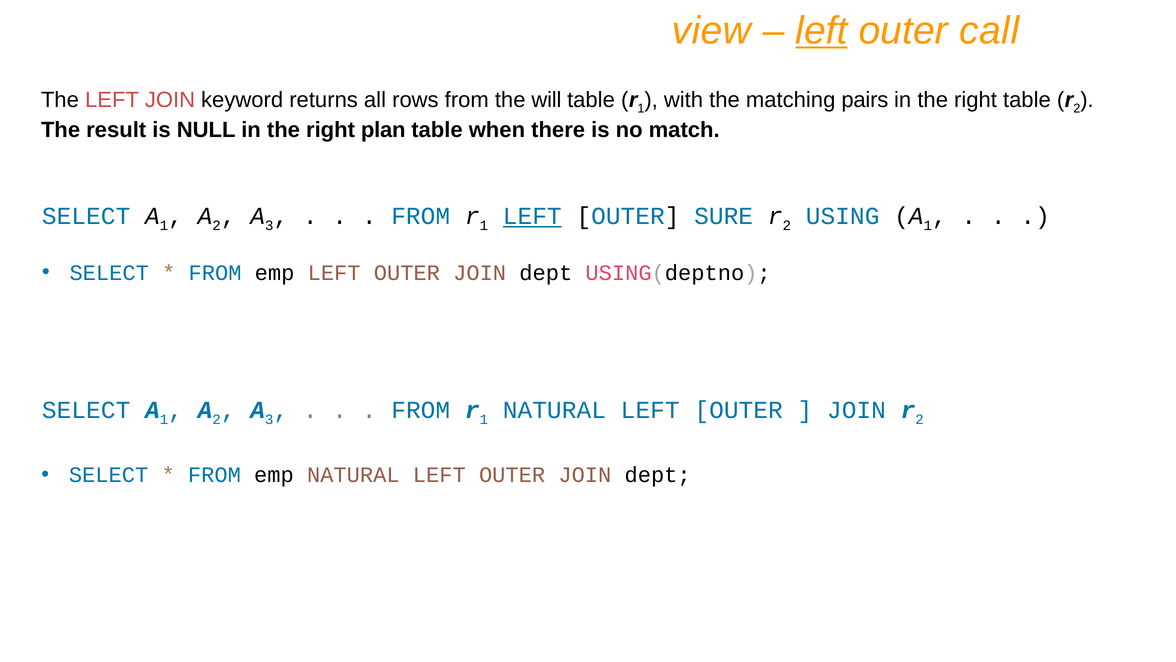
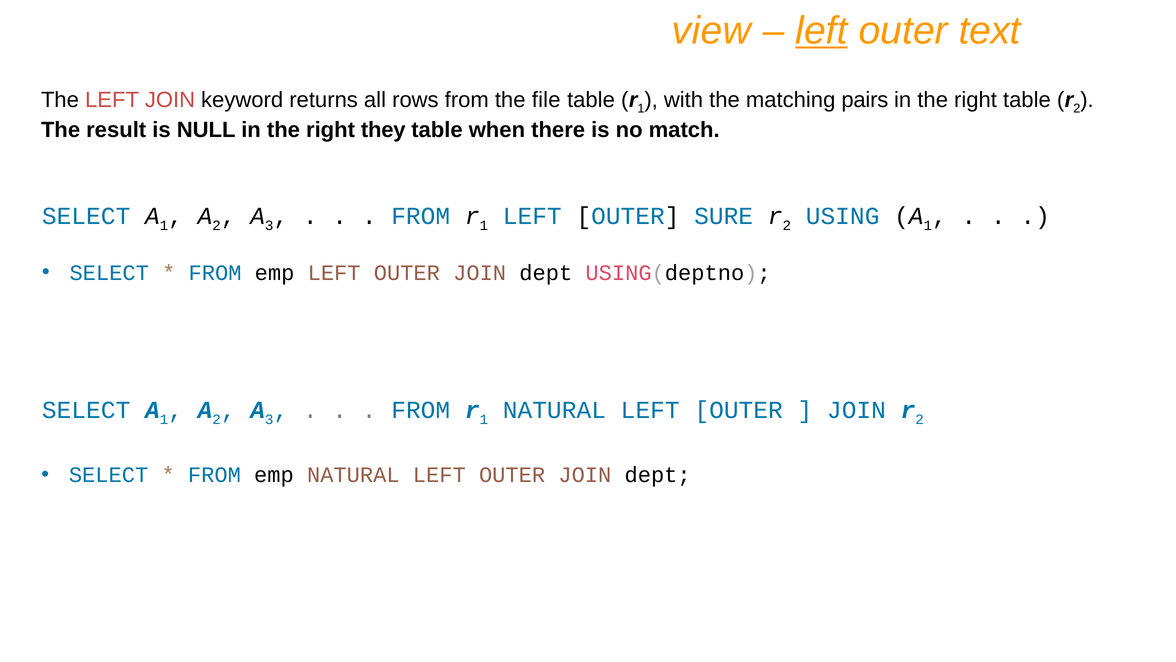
call: call -> text
will: will -> file
plan: plan -> they
LEFT at (532, 216) underline: present -> none
